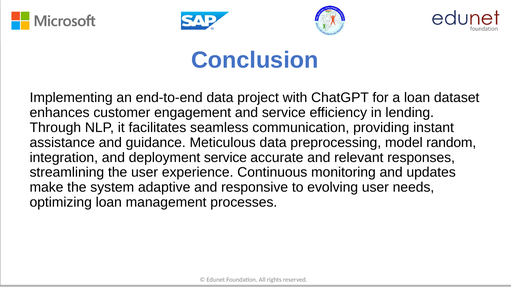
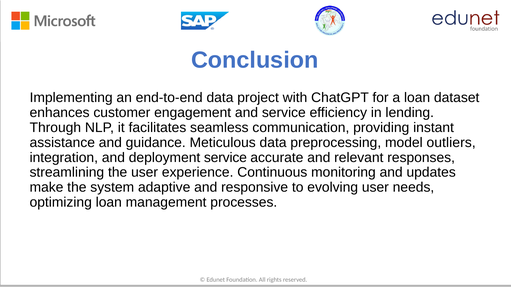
random: random -> outliers
